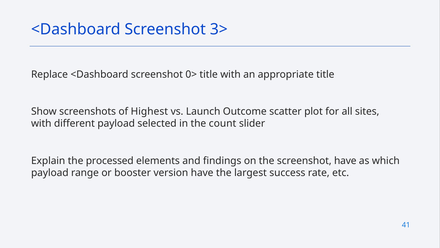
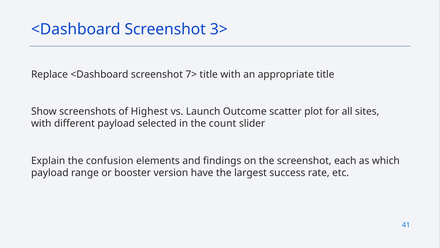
0>: 0> -> 7>
processed: processed -> confusion
screenshot have: have -> each
